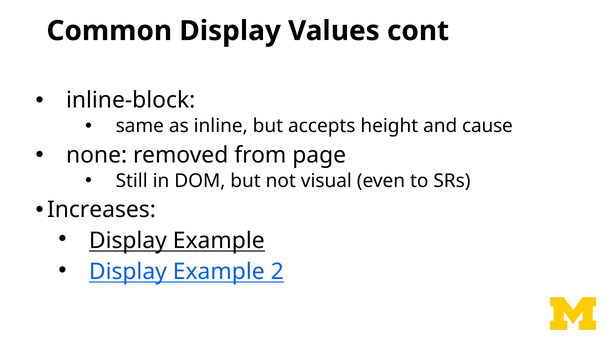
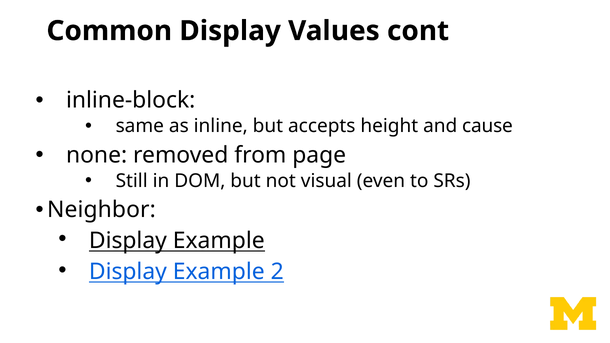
Increases: Increases -> Neighbor
